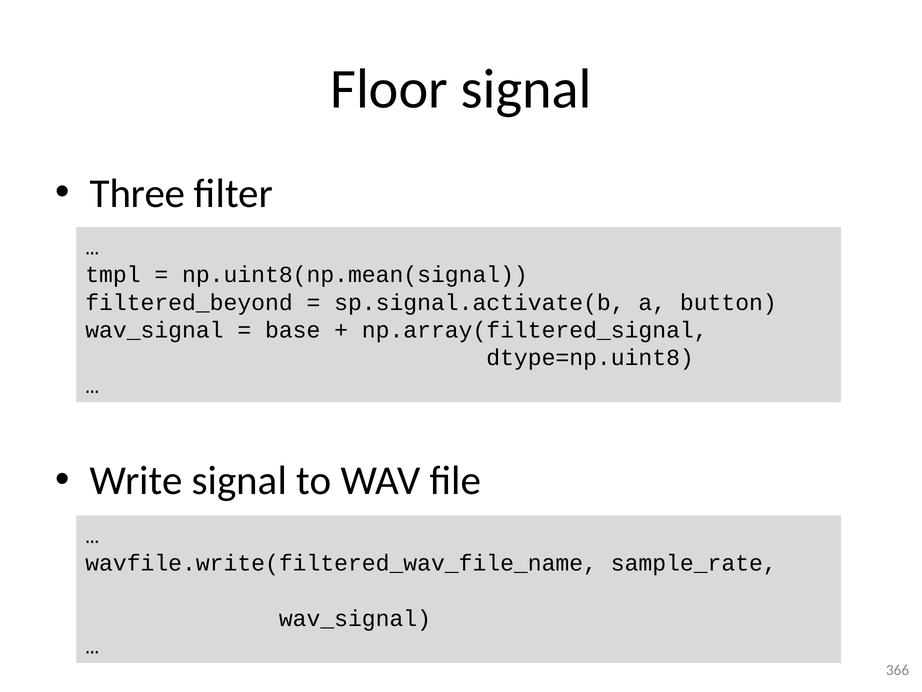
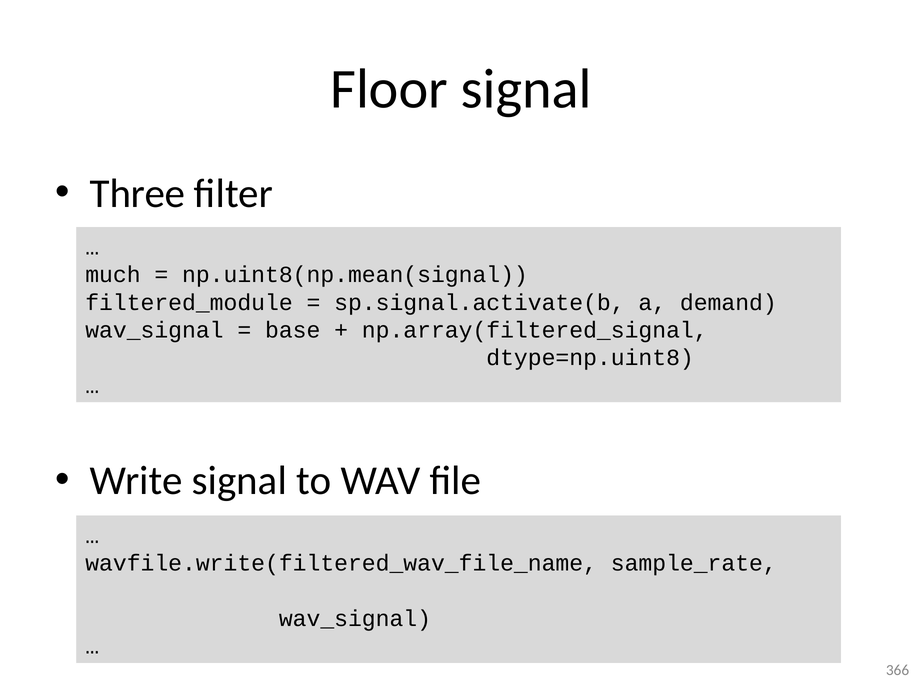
tmpl: tmpl -> much
filtered_beyond: filtered_beyond -> filtered_module
button: button -> demand
